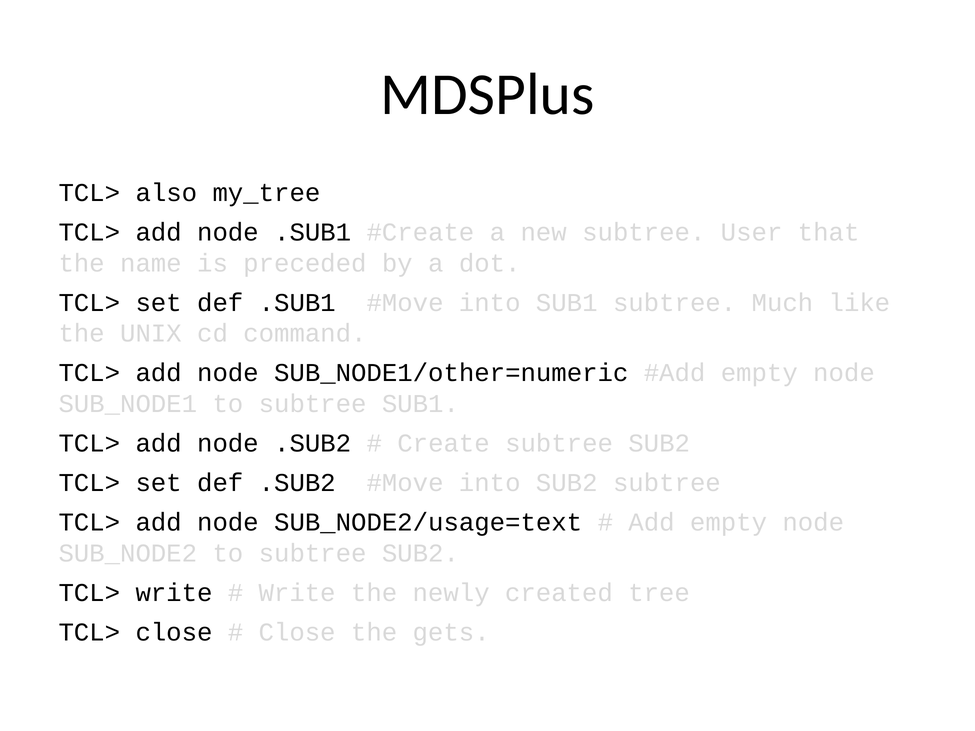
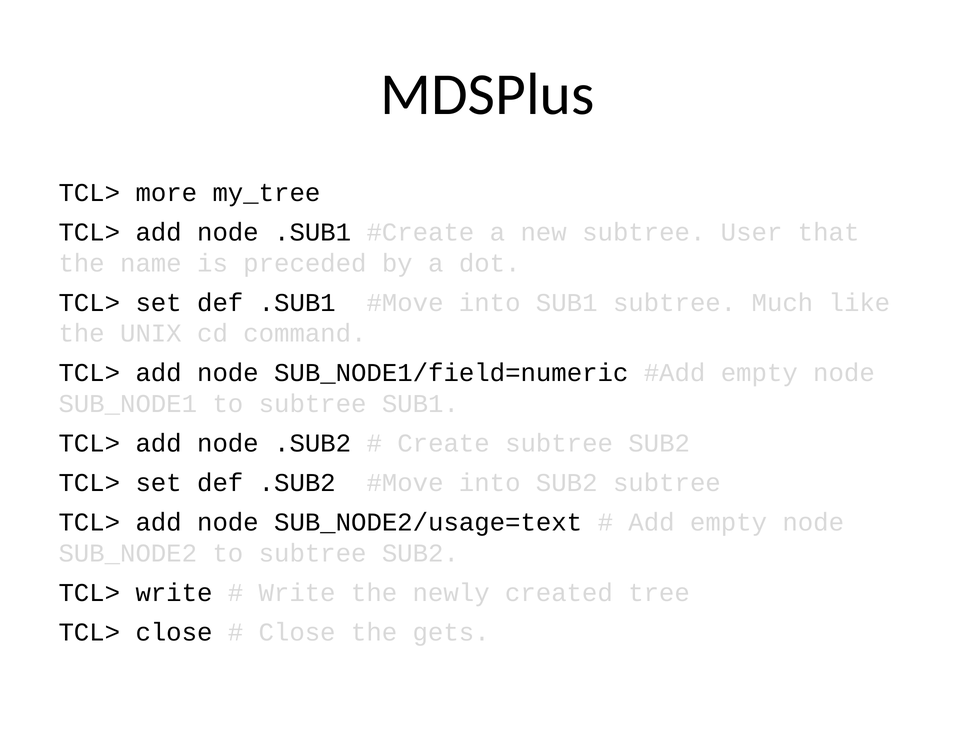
also: also -> more
SUB_NODE1/other=numeric: SUB_NODE1/other=numeric -> SUB_NODE1/field=numeric
